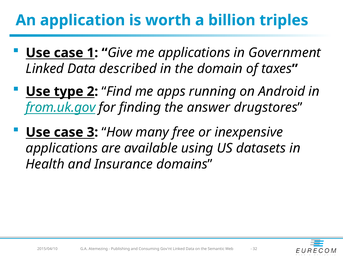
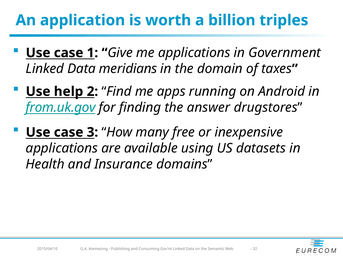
described: described -> meridians
type: type -> help
